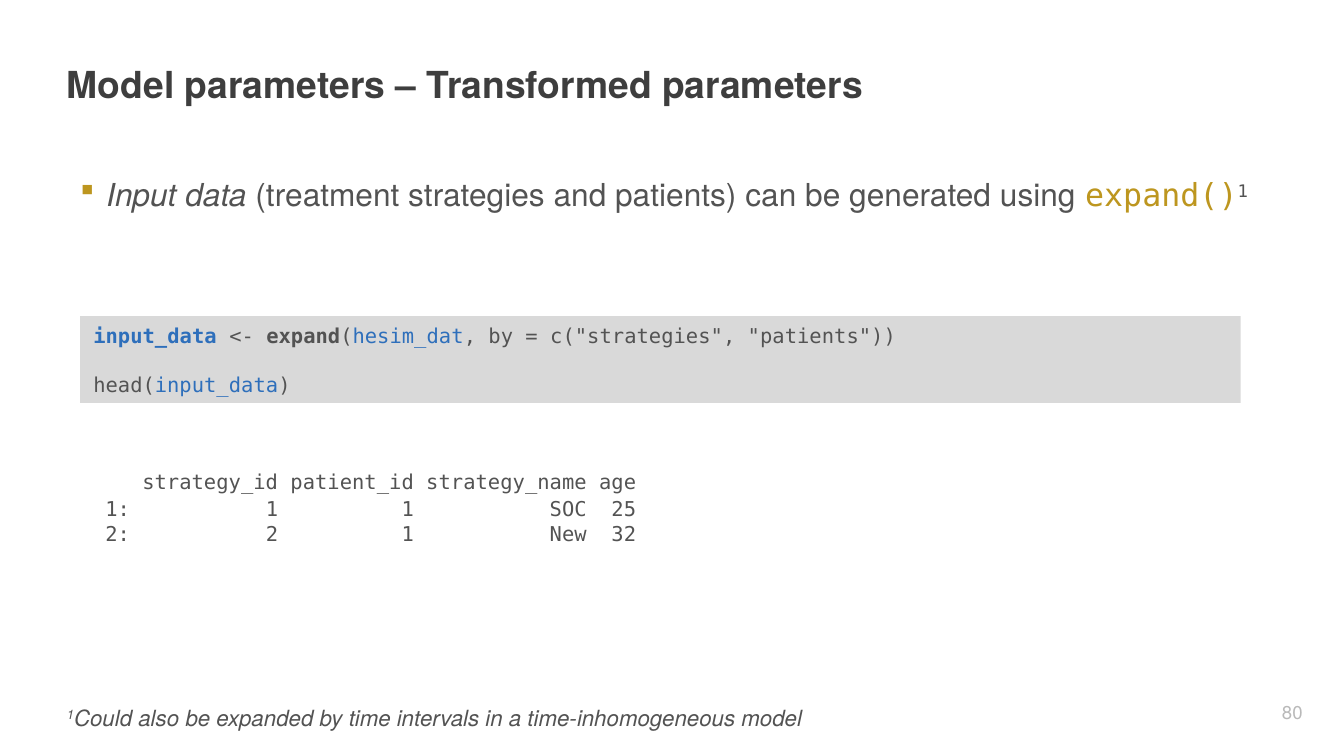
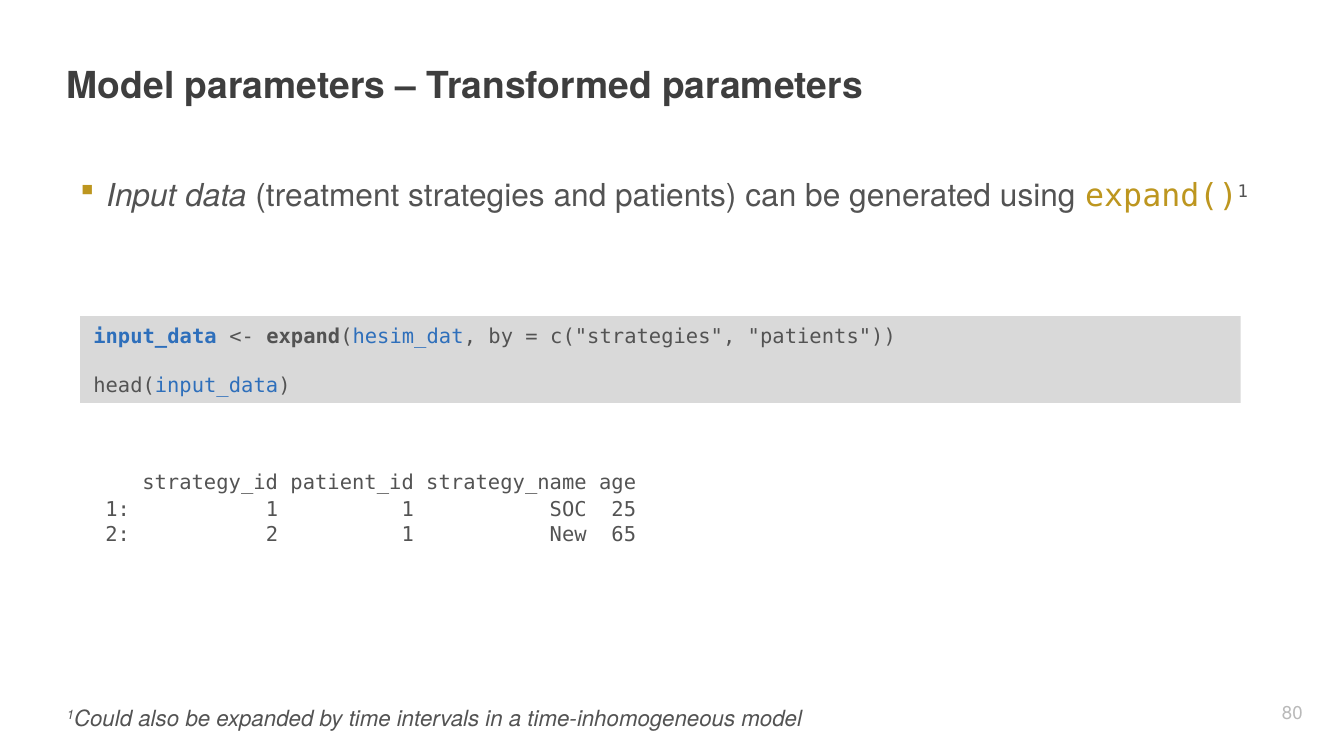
32: 32 -> 65
